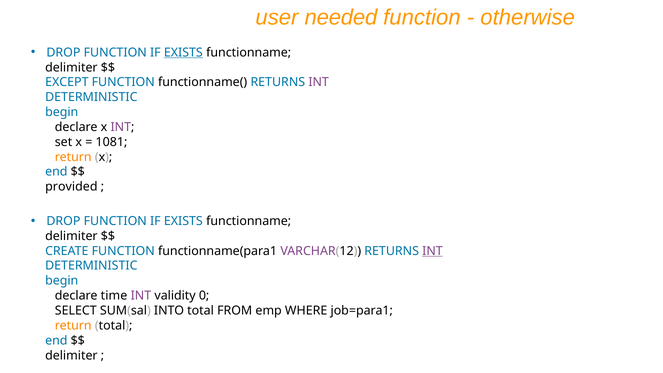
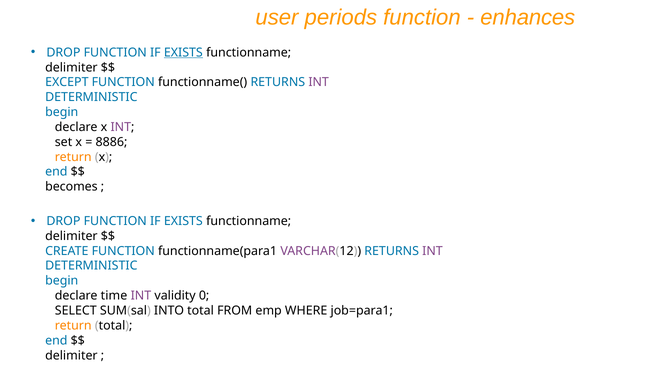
needed: needed -> periods
otherwise: otherwise -> enhances
1081: 1081 -> 8886
provided: provided -> becomes
INT at (432, 251) underline: present -> none
